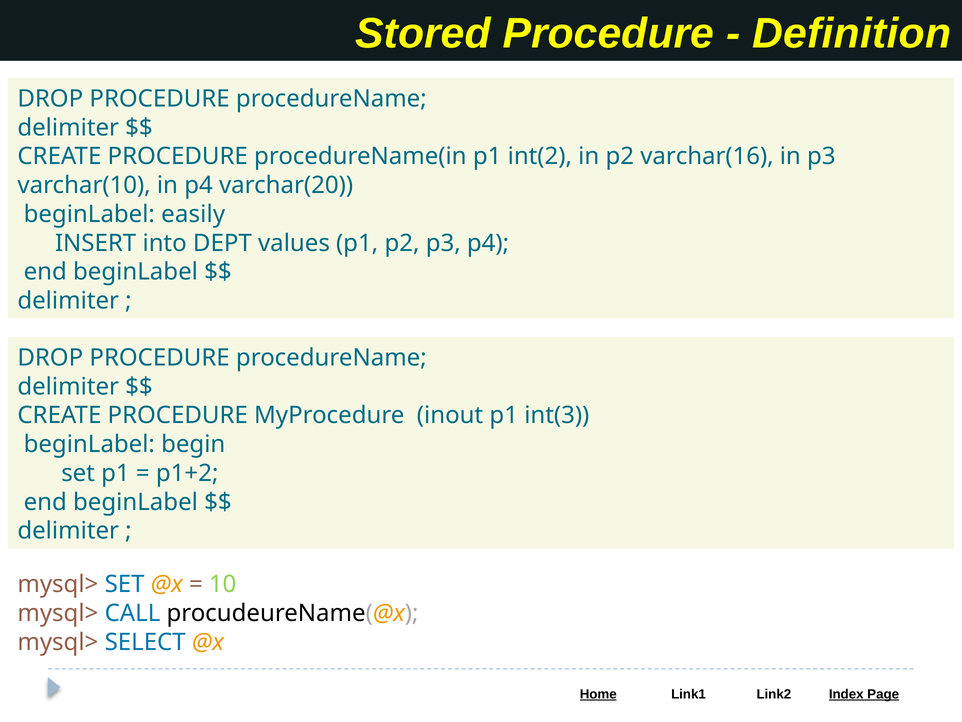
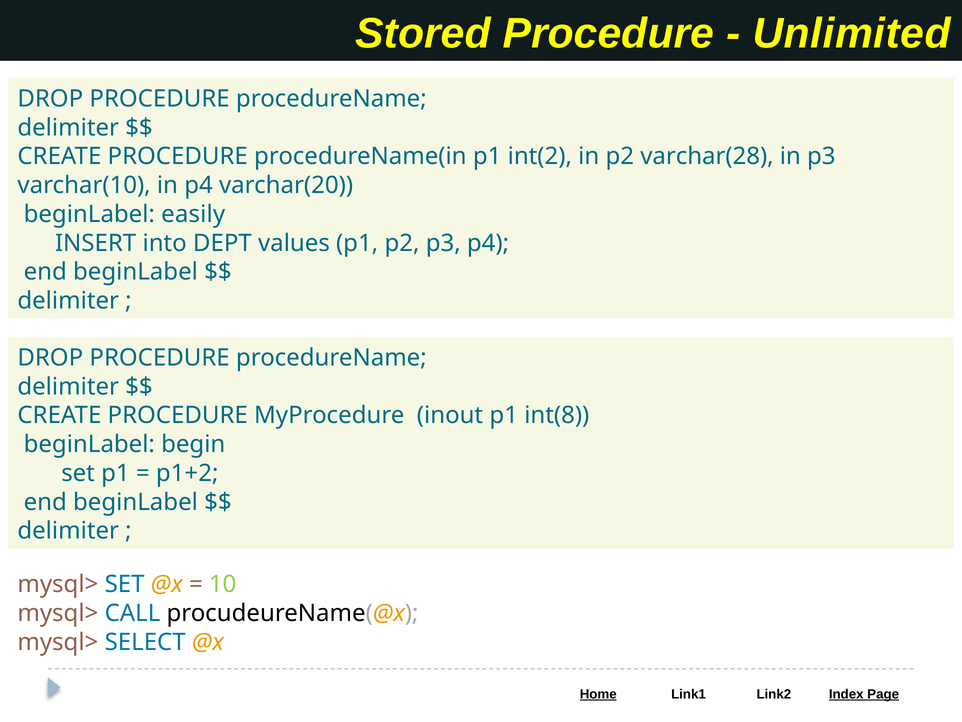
Definition: Definition -> Unlimited
varchar(16: varchar(16 -> varchar(28
int(3: int(3 -> int(8
